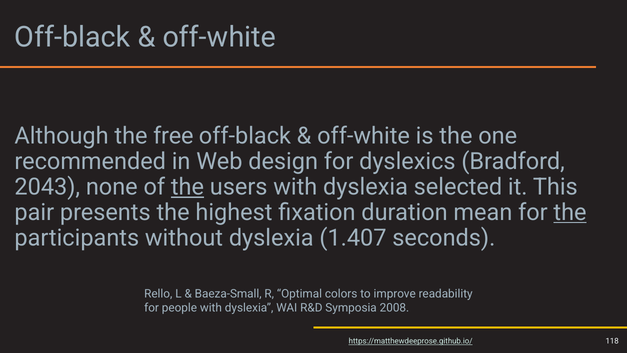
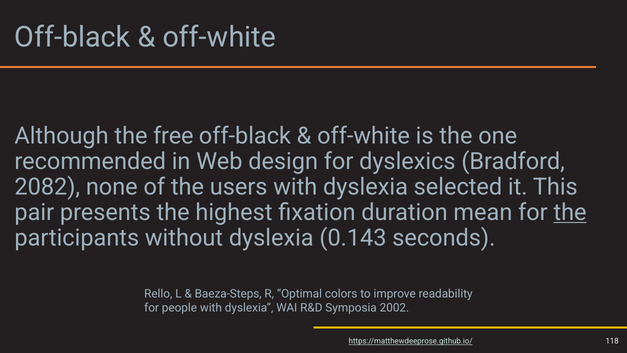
2043: 2043 -> 2082
the at (187, 187) underline: present -> none
1.407: 1.407 -> 0.143
Baeza-Small: Baeza-Small -> Baeza-Steps
2008: 2008 -> 2002
